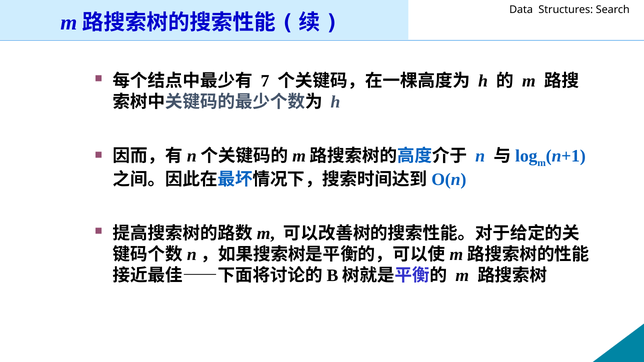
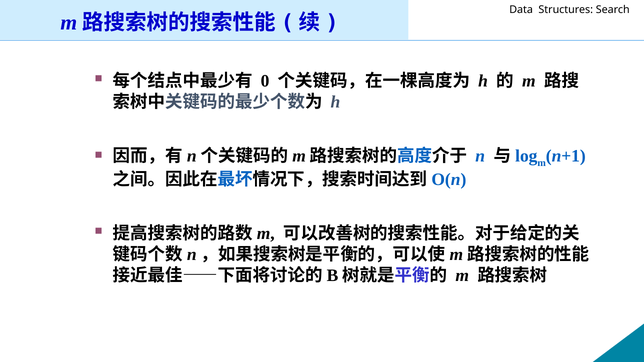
7: 7 -> 0
